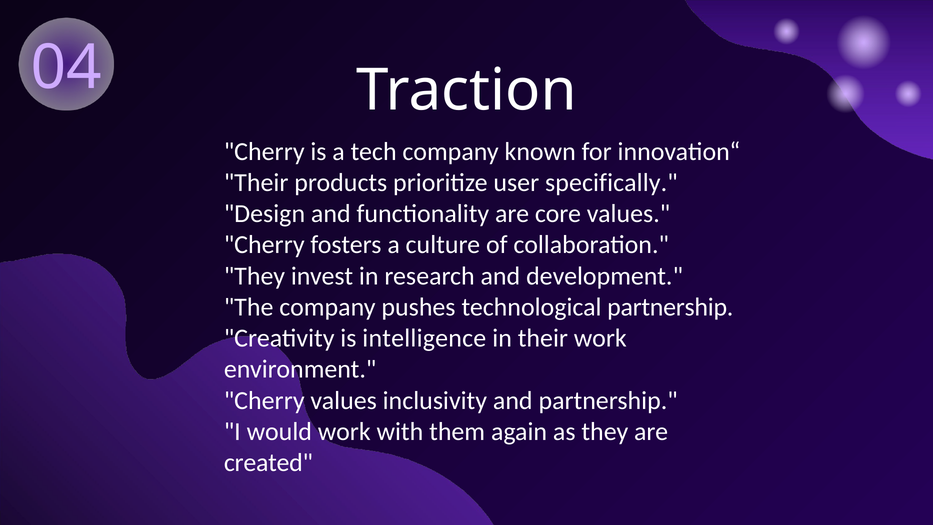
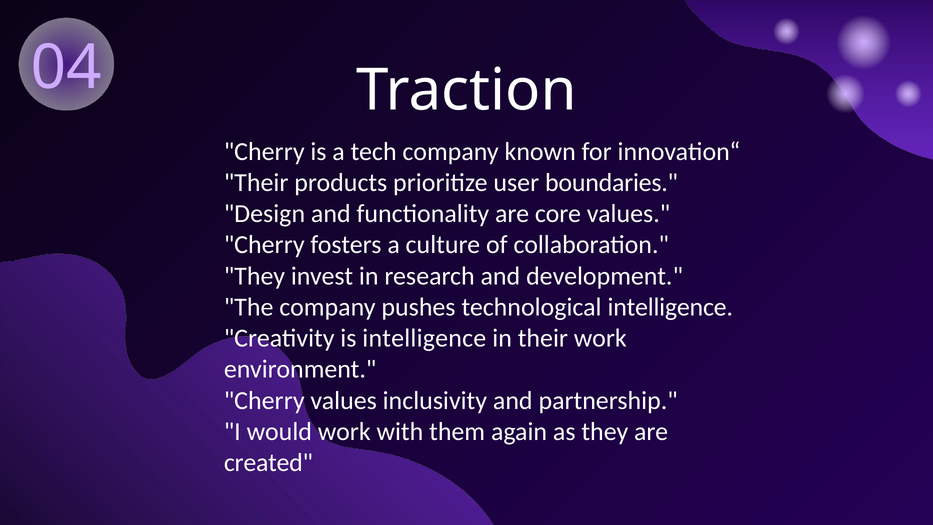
specifically: specifically -> boundaries
technological partnership: partnership -> intelligence
